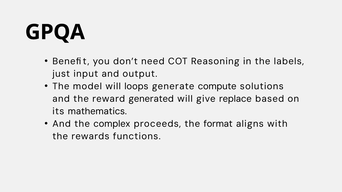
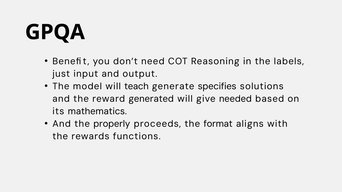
loops: loops -> teach
compute: compute -> specifies
replace: replace -> needed
complex: complex -> properly
